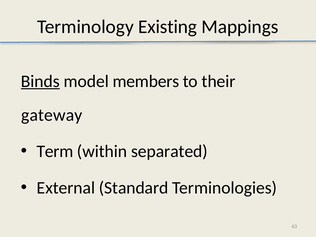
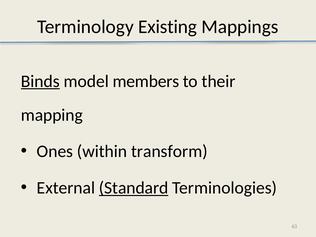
gateway: gateway -> mapping
Term: Term -> Ones
separated: separated -> transform
Standard underline: none -> present
